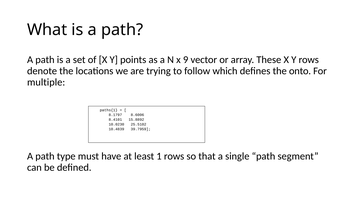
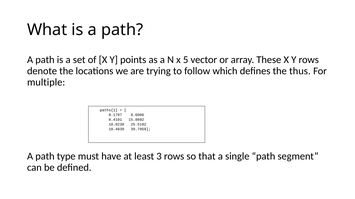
9: 9 -> 5
onto: onto -> thus
1: 1 -> 3
